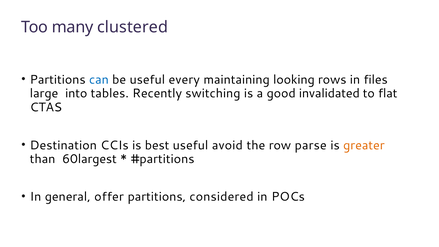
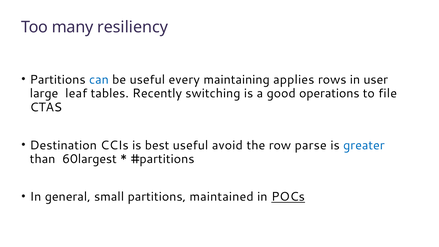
clustered: clustered -> resiliency
looking: looking -> applies
files: files -> user
into: into -> leaf
invalidated: invalidated -> operations
flat: flat -> file
greater colour: orange -> blue
offer: offer -> small
considered: considered -> maintained
POCs underline: none -> present
